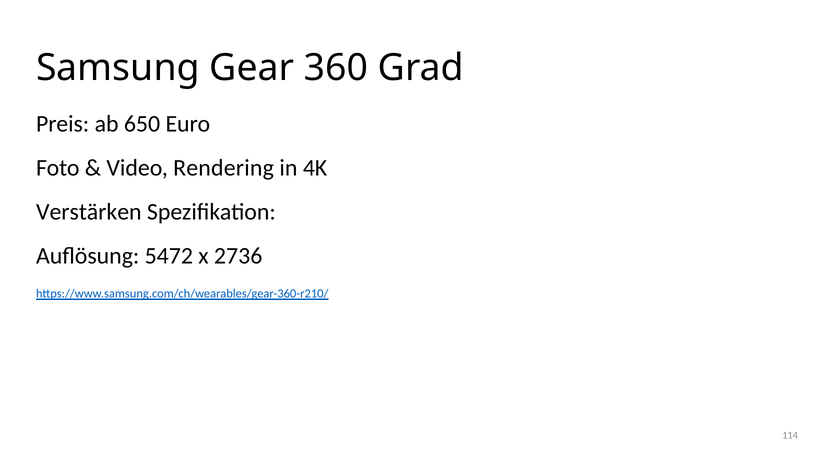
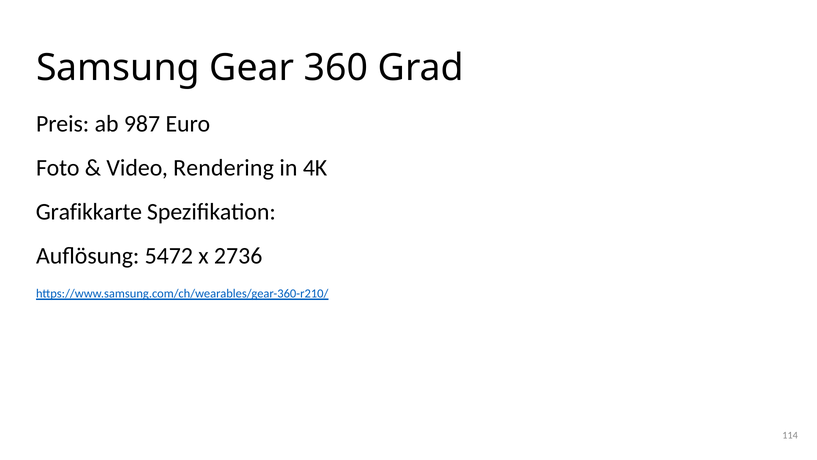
650: 650 -> 987
Verstärken: Verstärken -> Grafikkarte
